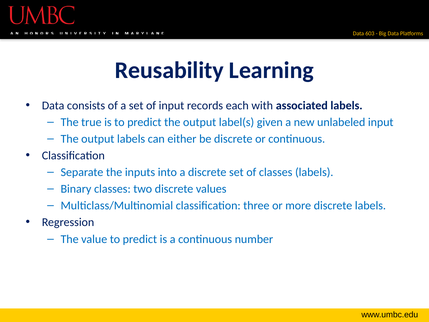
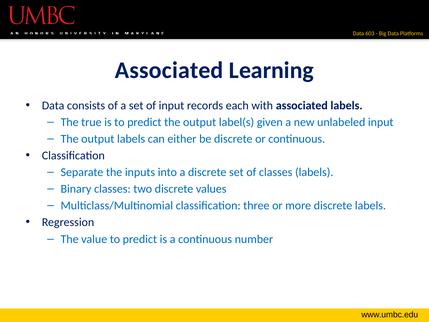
Reusability at (169, 70): Reusability -> Associated
